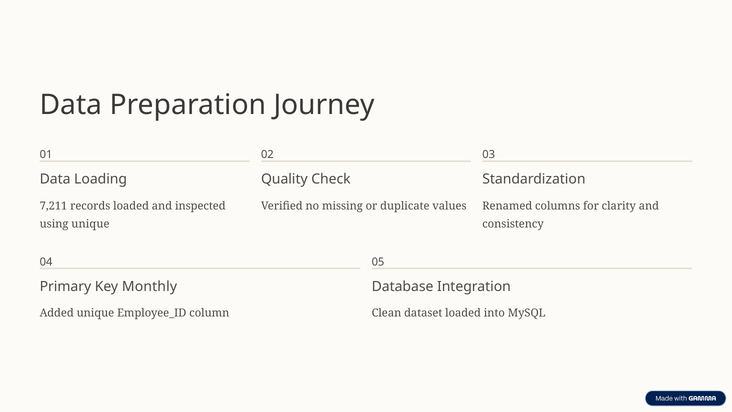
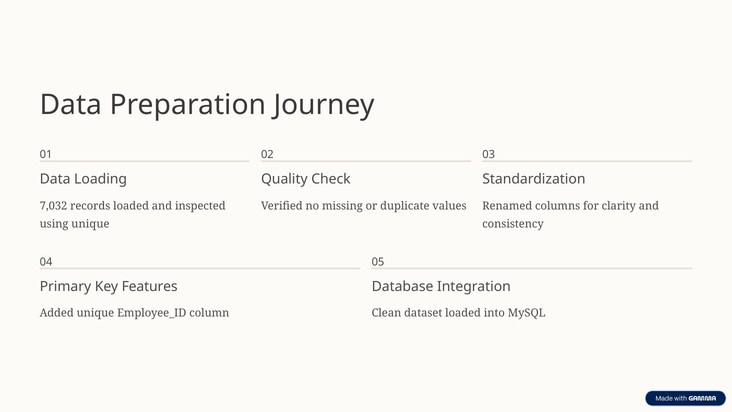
7,211: 7,211 -> 7,032
Monthly: Monthly -> Features
